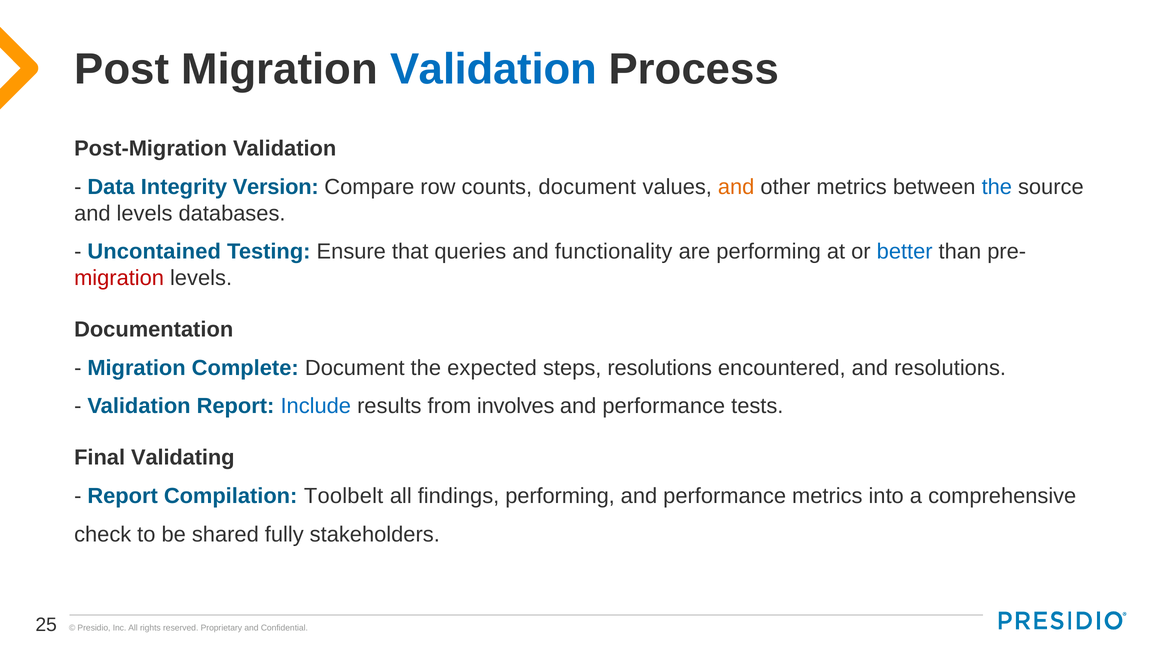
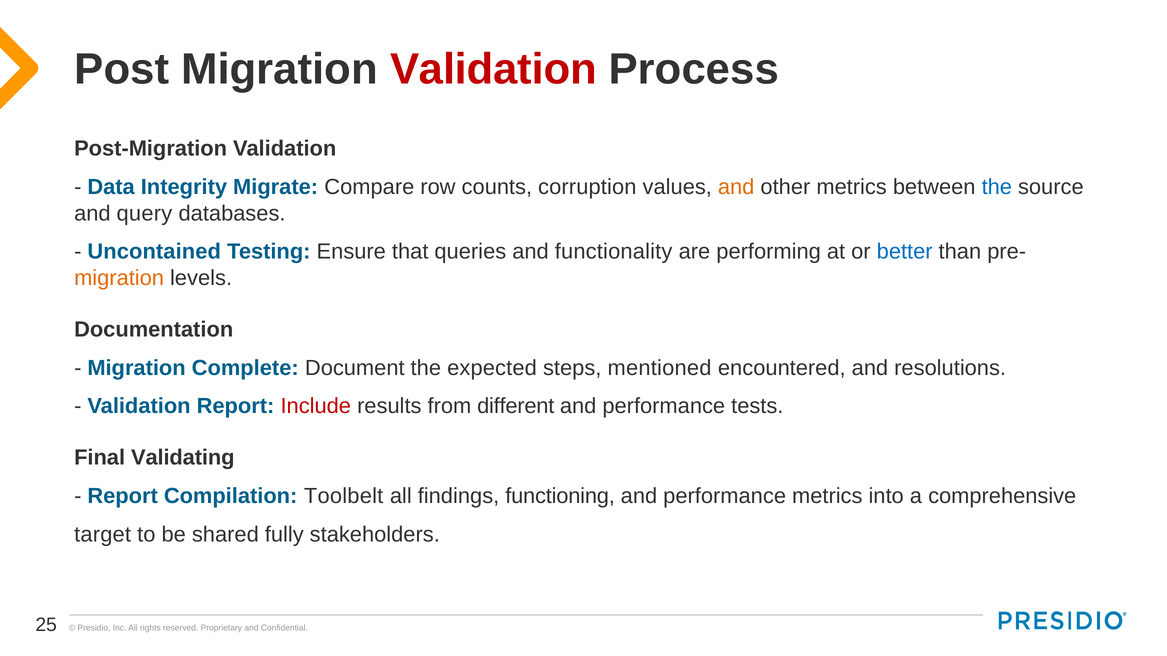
Validation at (493, 69) colour: blue -> red
Version: Version -> Migrate
counts document: document -> corruption
and levels: levels -> query
migration at (119, 278) colour: red -> orange
steps resolutions: resolutions -> mentioned
Include colour: blue -> red
involves: involves -> different
findings performing: performing -> functioning
check: check -> target
